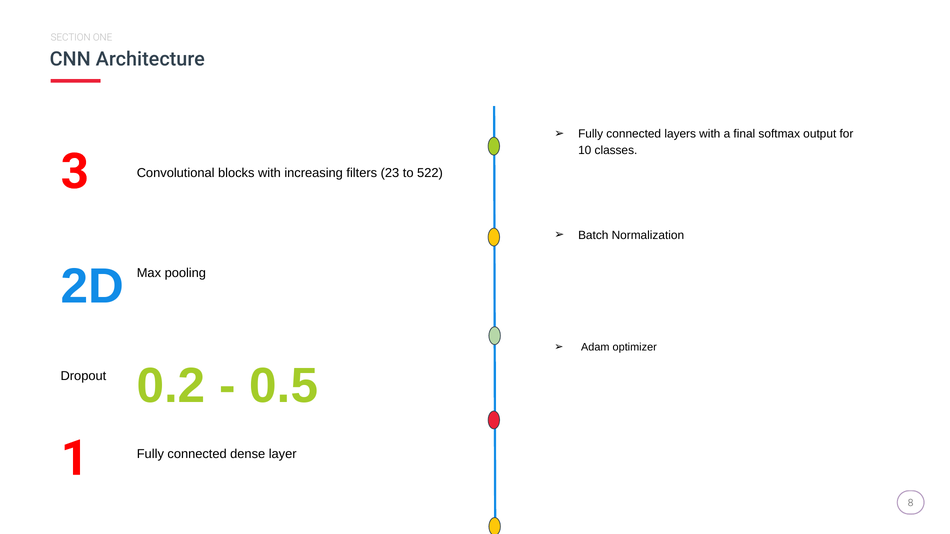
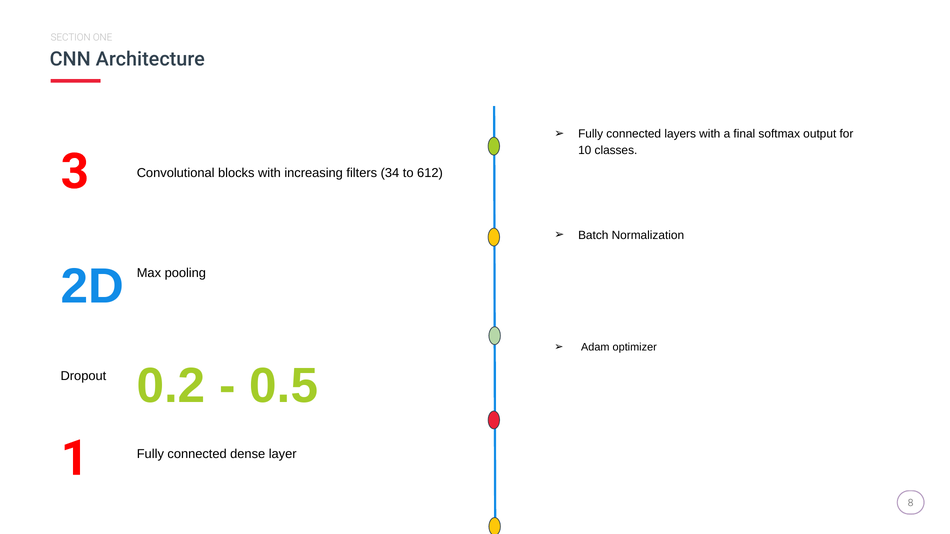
23: 23 -> 34
522: 522 -> 612
